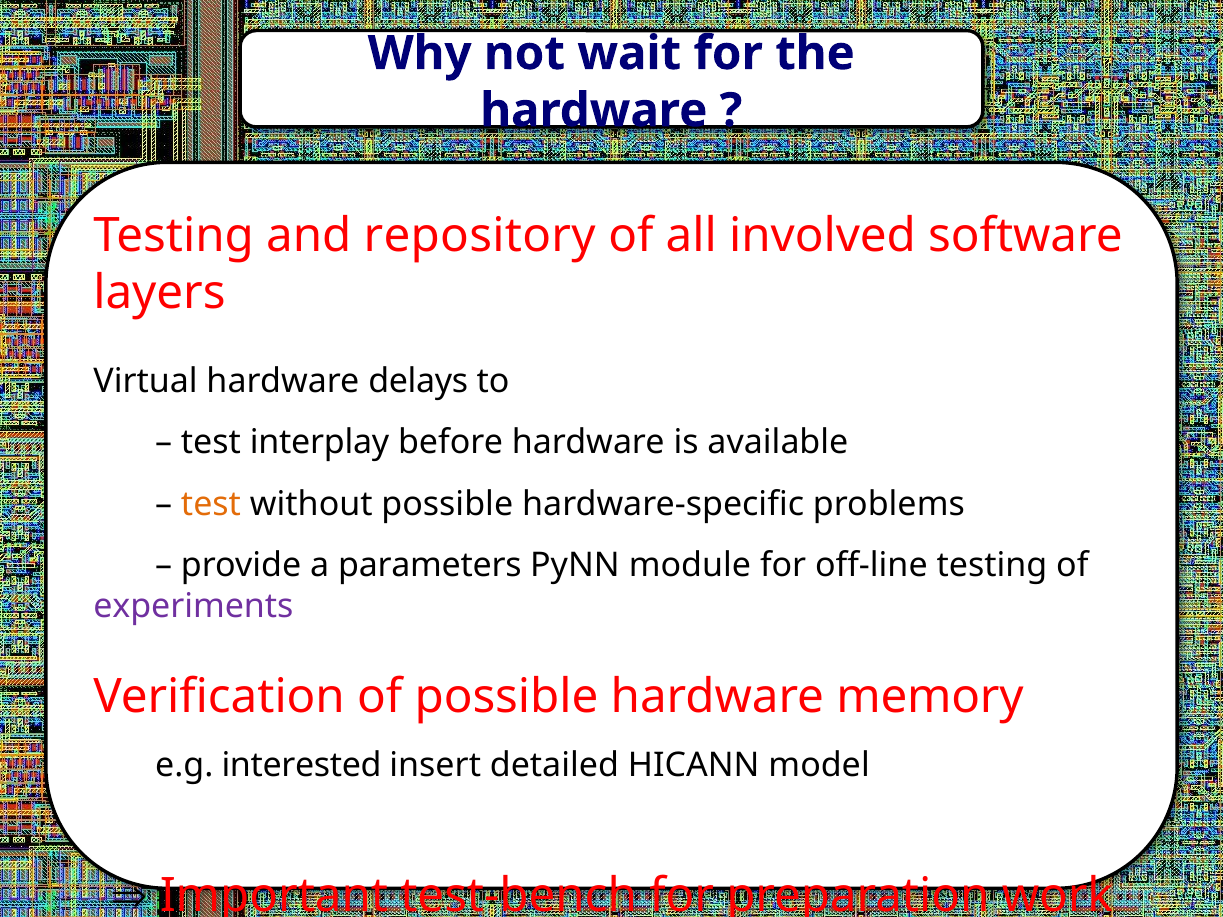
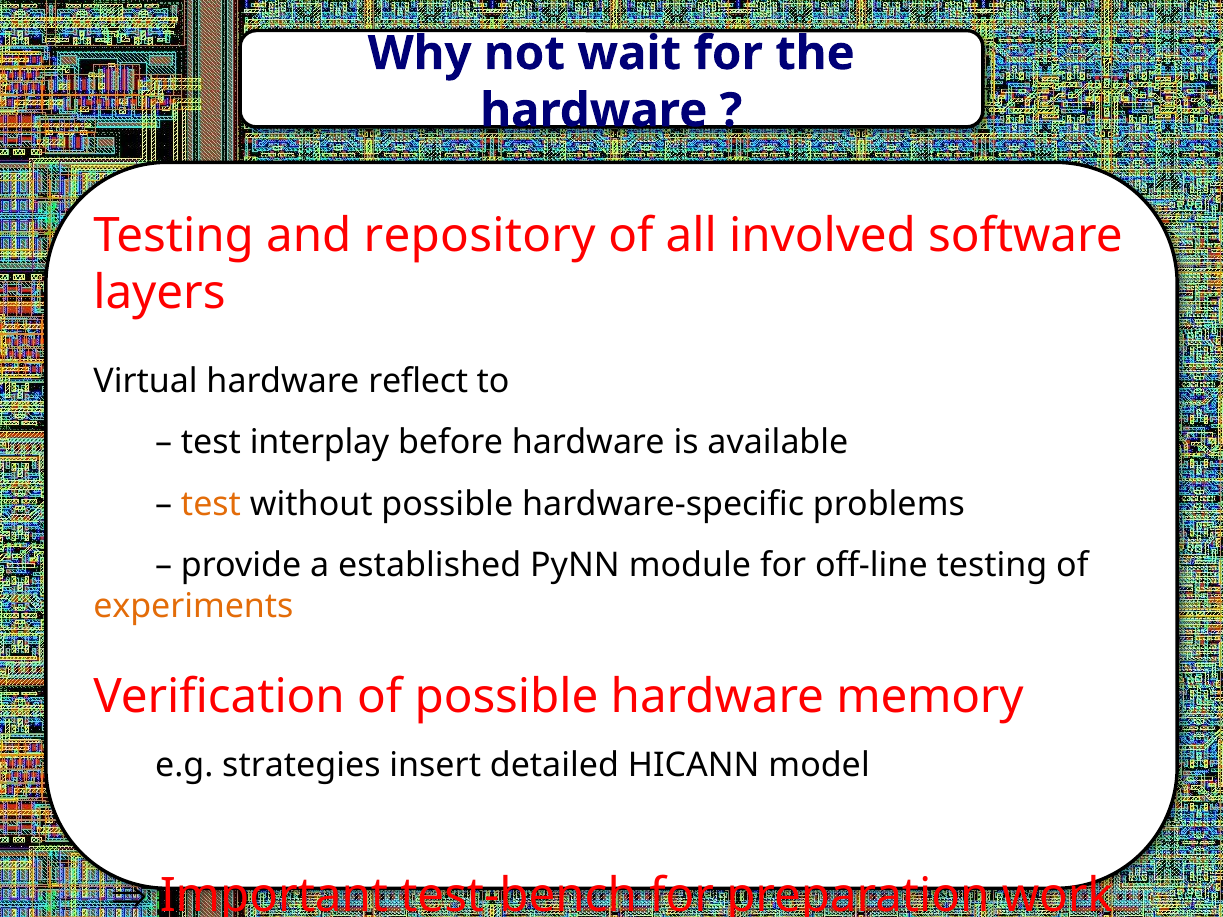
delays: delays -> reflect
parameters: parameters -> established
experiments colour: purple -> orange
interested: interested -> strategies
